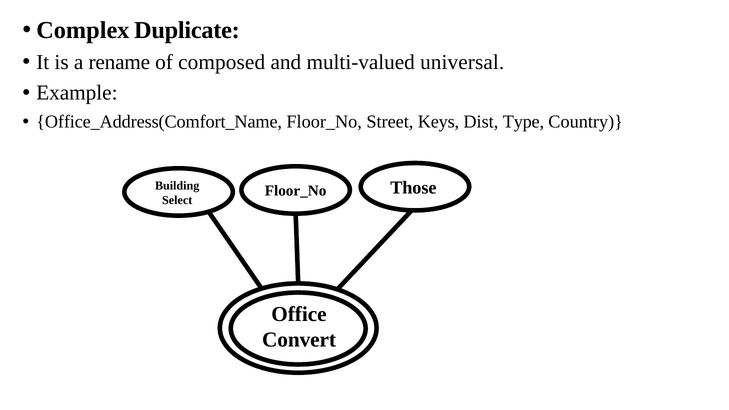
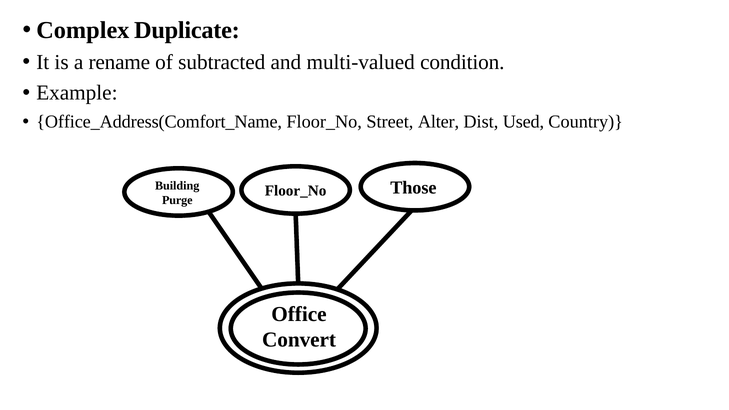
composed: composed -> subtracted
universal: universal -> condition
Keys: Keys -> Alter
Type: Type -> Used
Select: Select -> Purge
